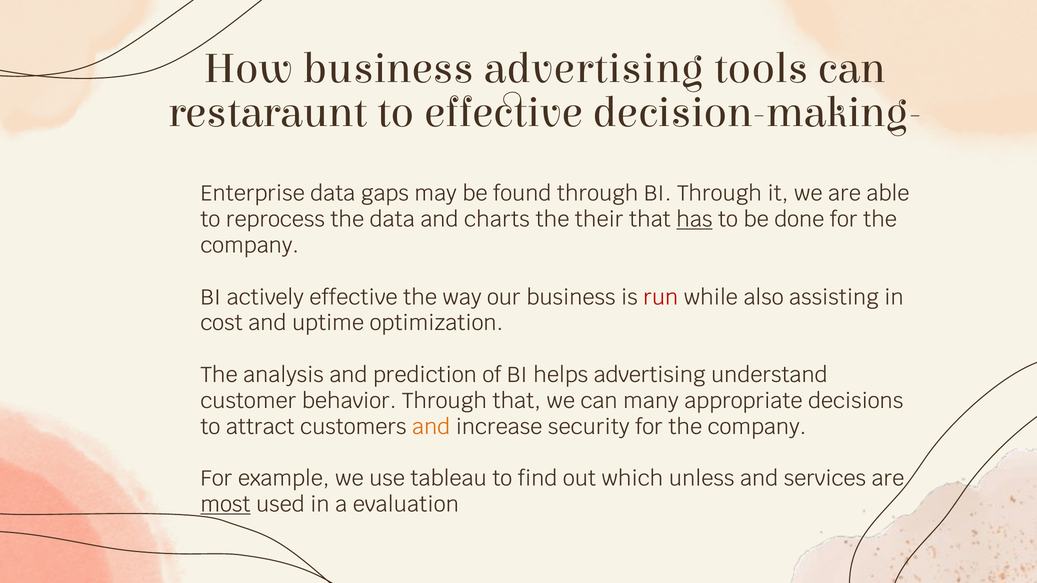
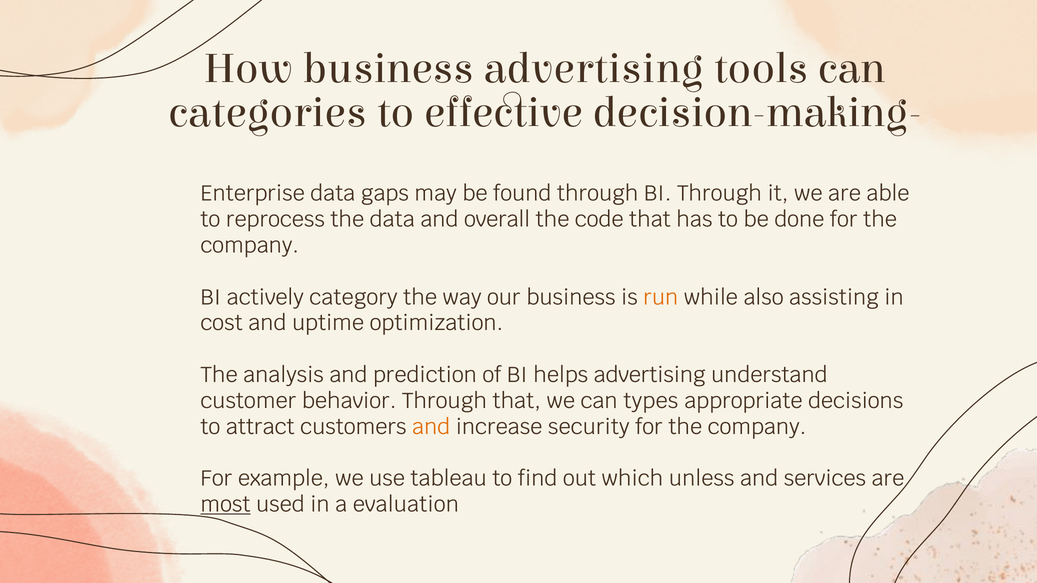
restaraunt: restaraunt -> categories
charts: charts -> overall
their: their -> code
has underline: present -> none
actively effective: effective -> category
run colour: red -> orange
many: many -> types
